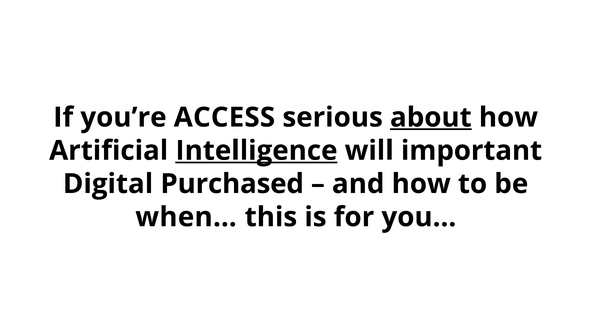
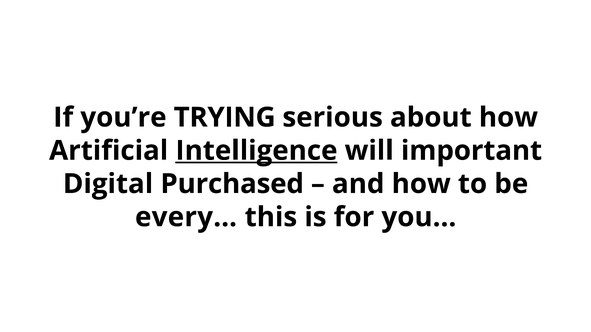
ACCESS: ACCESS -> TRYING
about underline: present -> none
when…: when… -> every…
